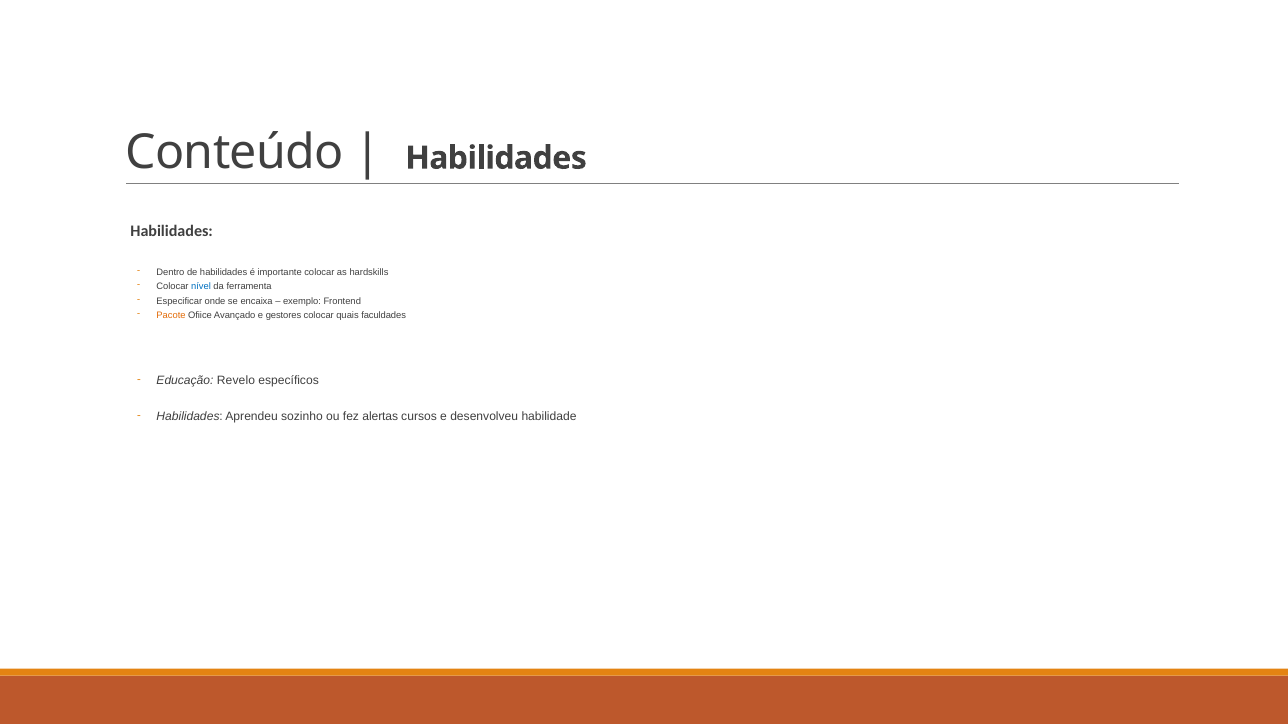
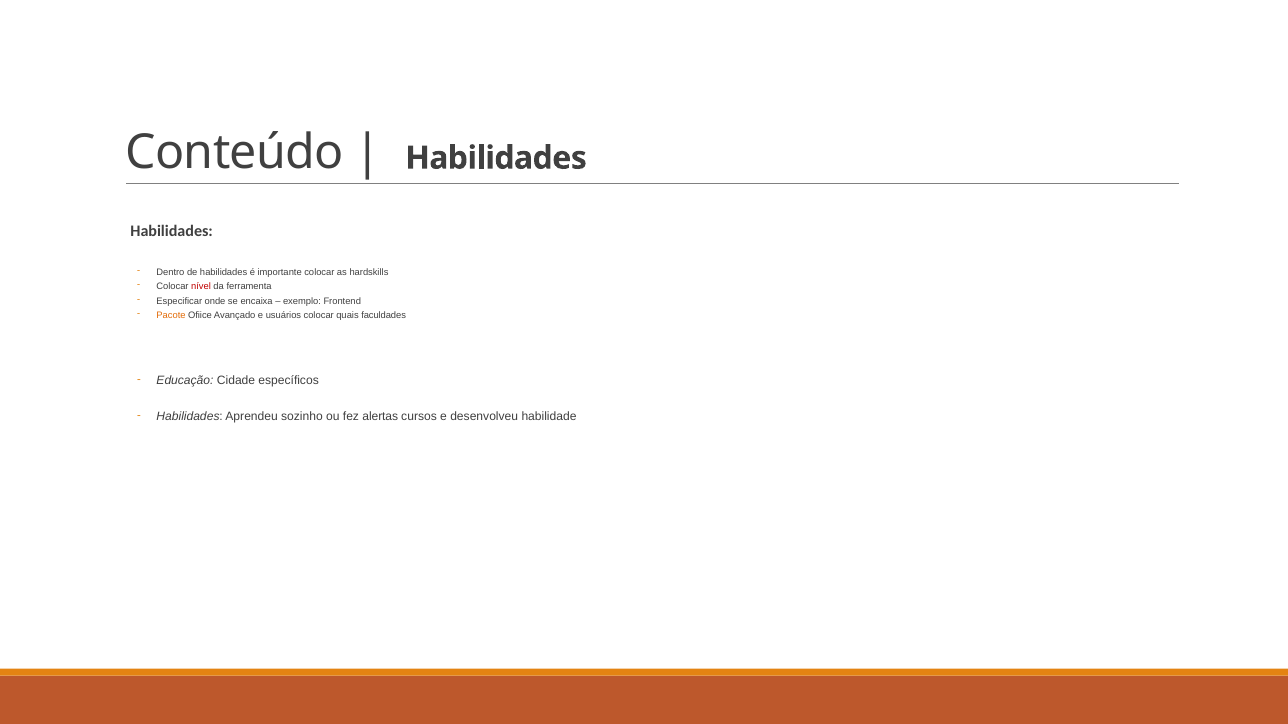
nível colour: blue -> red
gestores: gestores -> usuários
Revelo: Revelo -> Cidade
